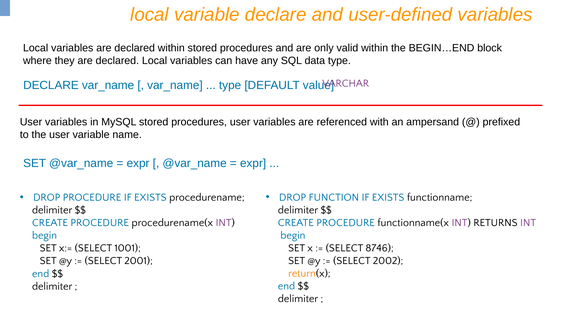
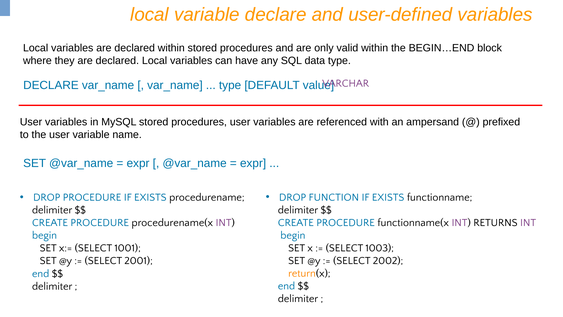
8746: 8746 -> 1003
